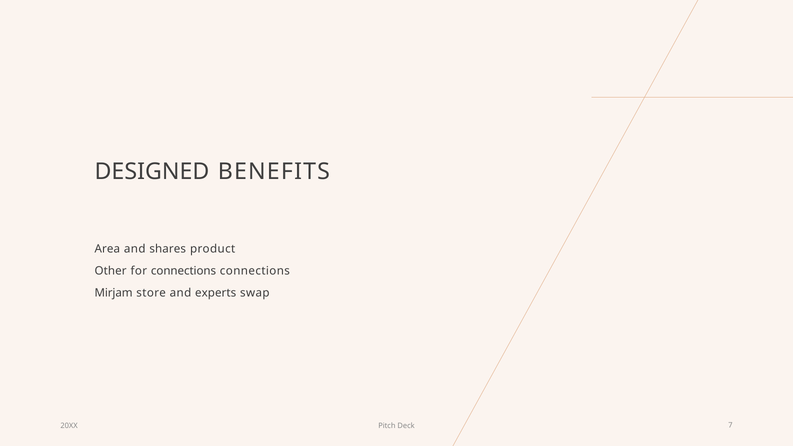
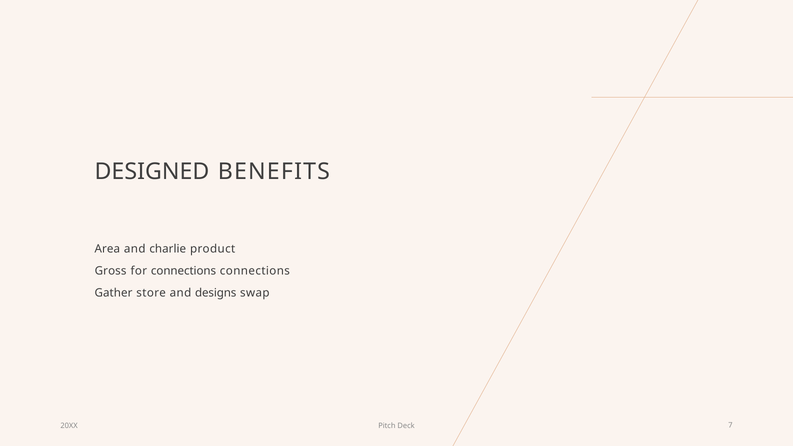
shares: shares -> charlie
Other: Other -> Gross
Mirjam: Mirjam -> Gather
experts: experts -> designs
